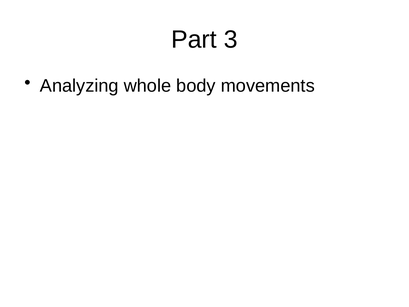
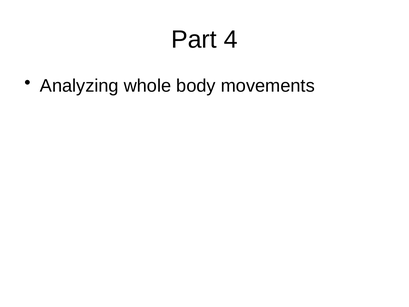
3: 3 -> 4
